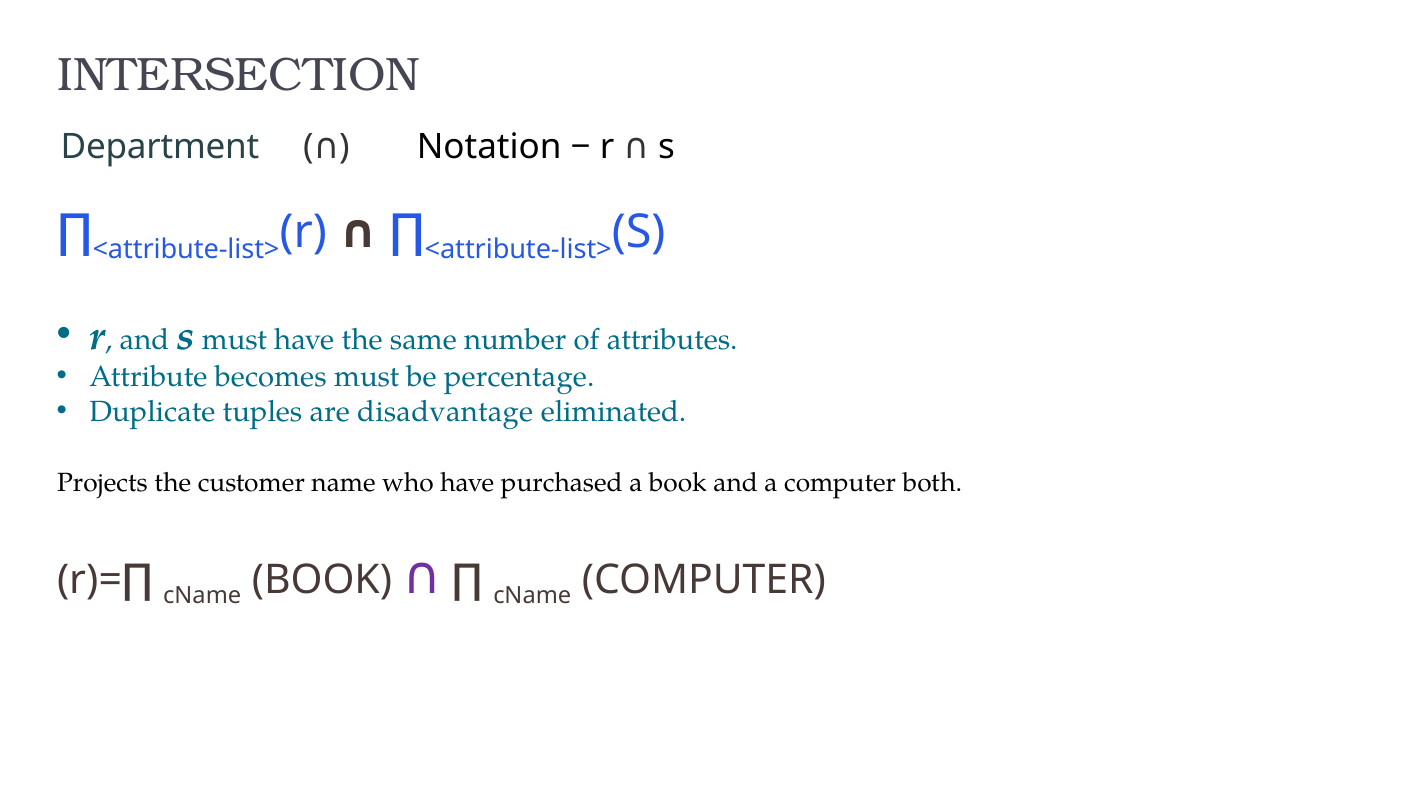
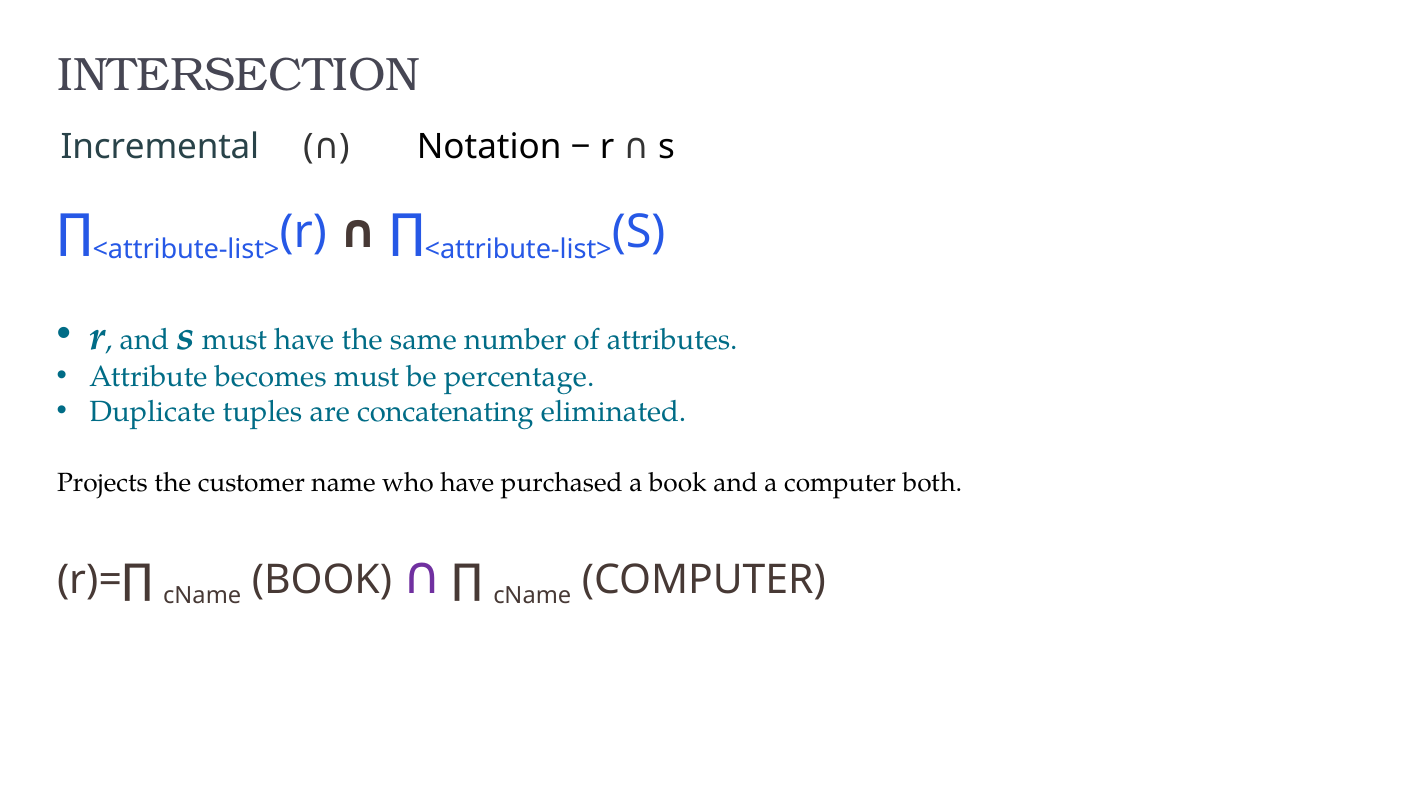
Department: Department -> Incremental
disadvantage: disadvantage -> concatenating
